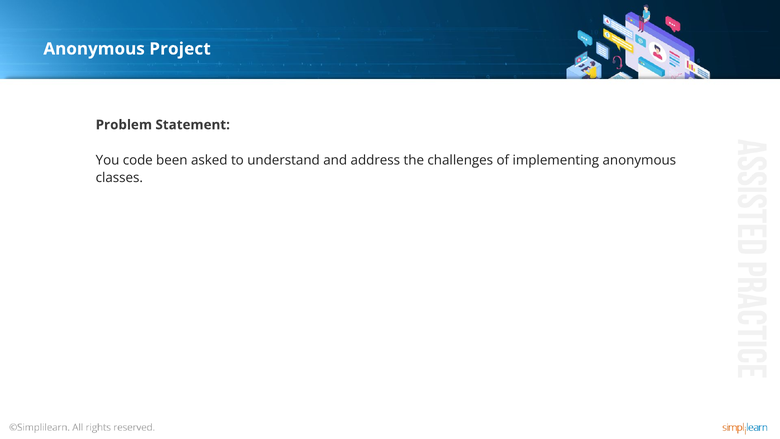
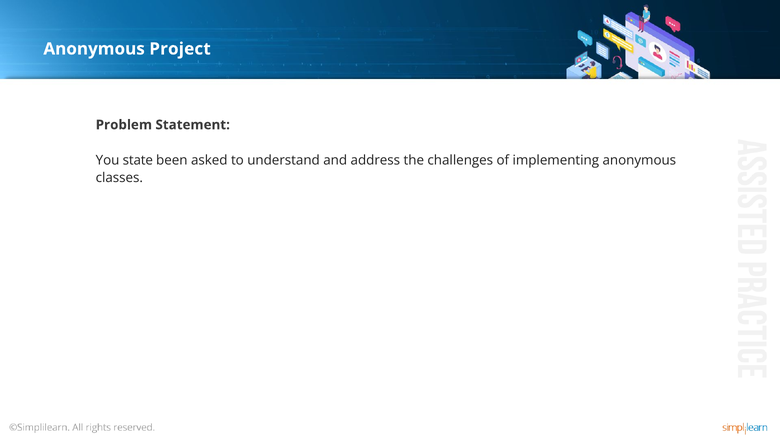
code: code -> state
